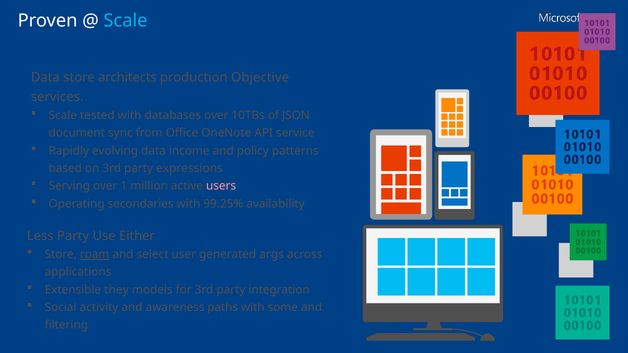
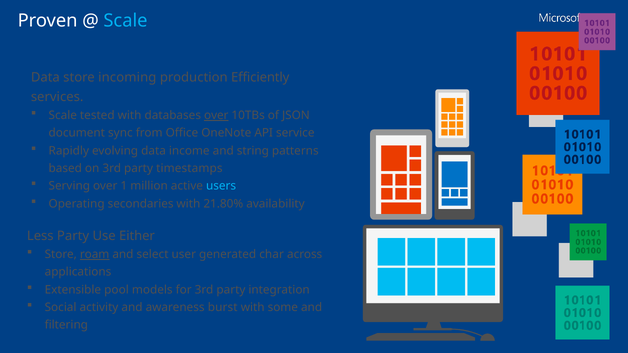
architects: architects -> incoming
Objective: Objective -> Efficiently
over at (216, 115) underline: none -> present
policy: policy -> string
expressions: expressions -> timestamps
users colour: pink -> light blue
99.25%: 99.25% -> 21.80%
args: args -> char
they: they -> pool
paths: paths -> burst
